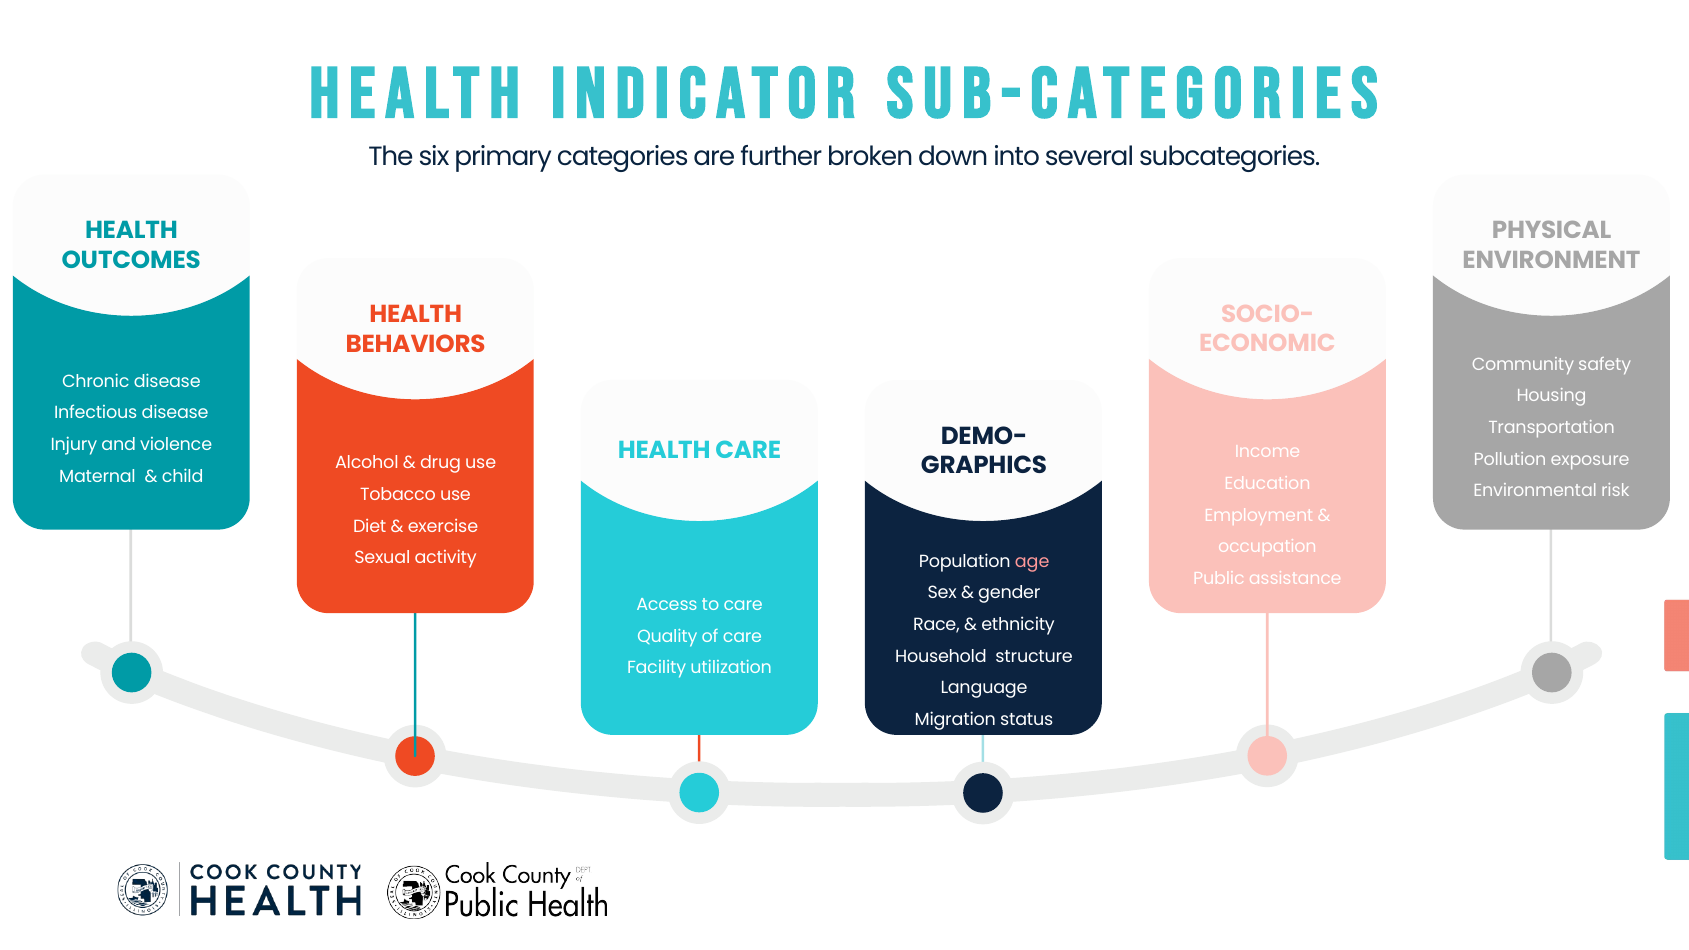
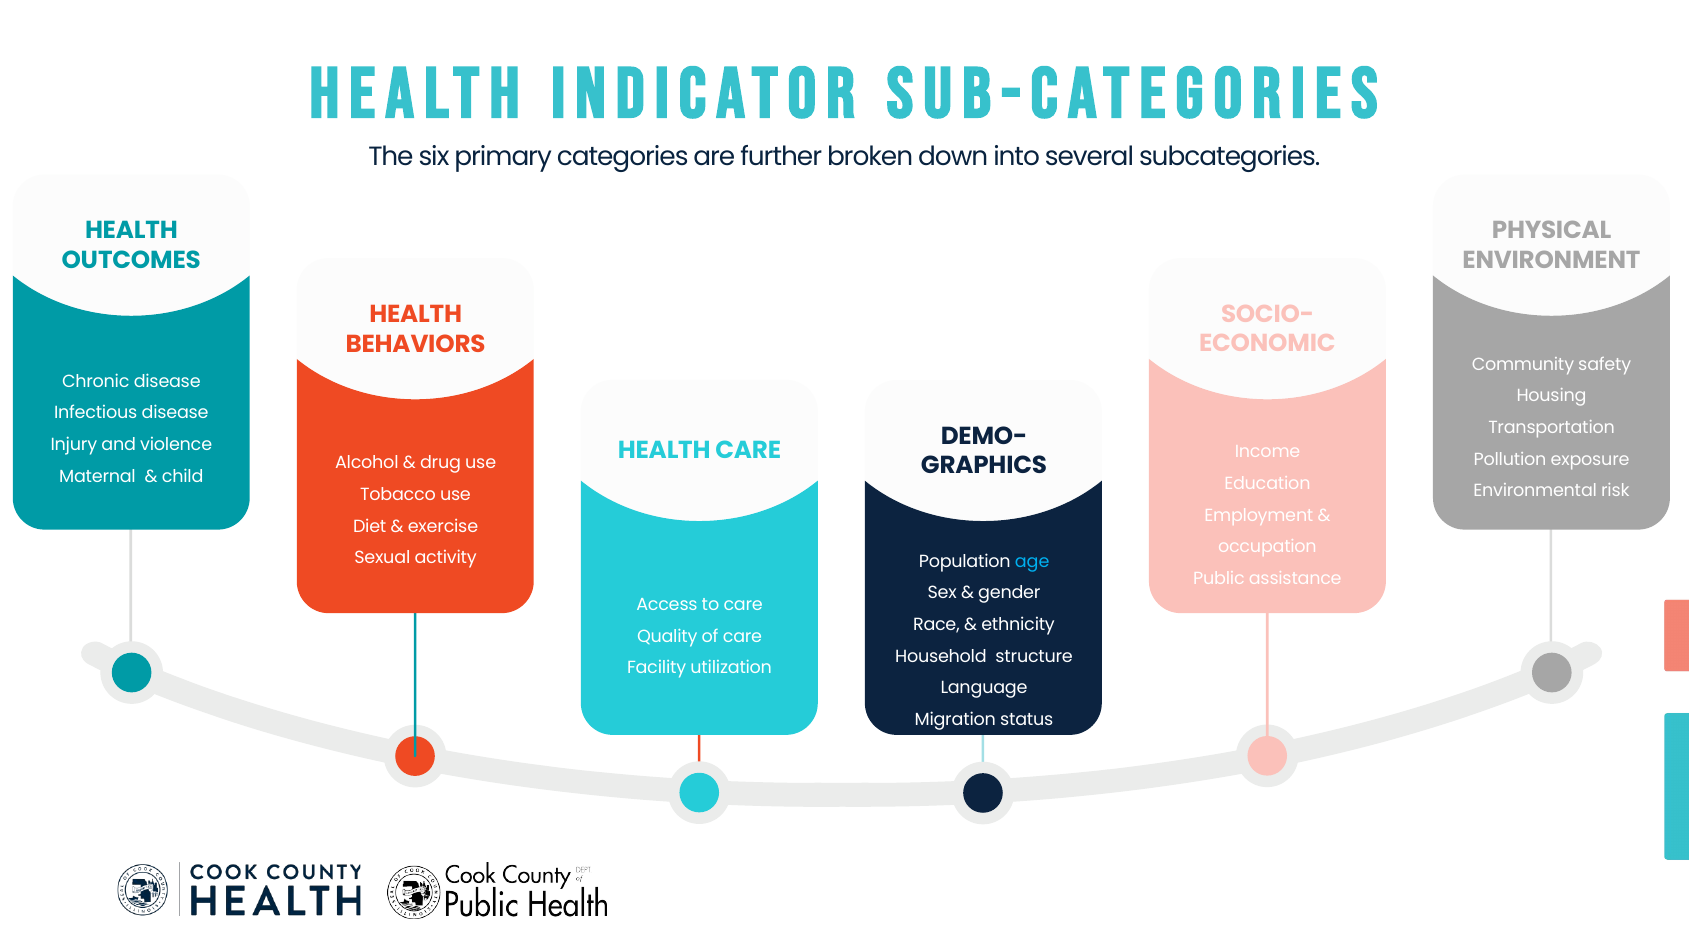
age colour: pink -> light blue
